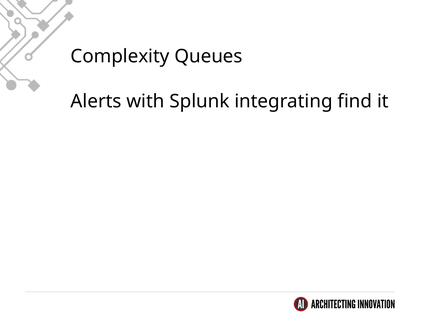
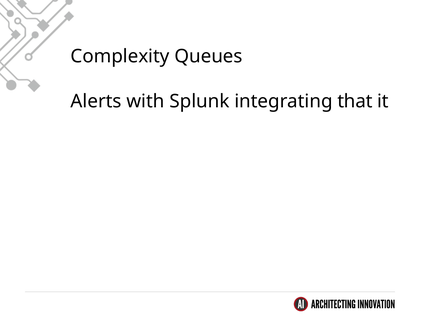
find: find -> that
